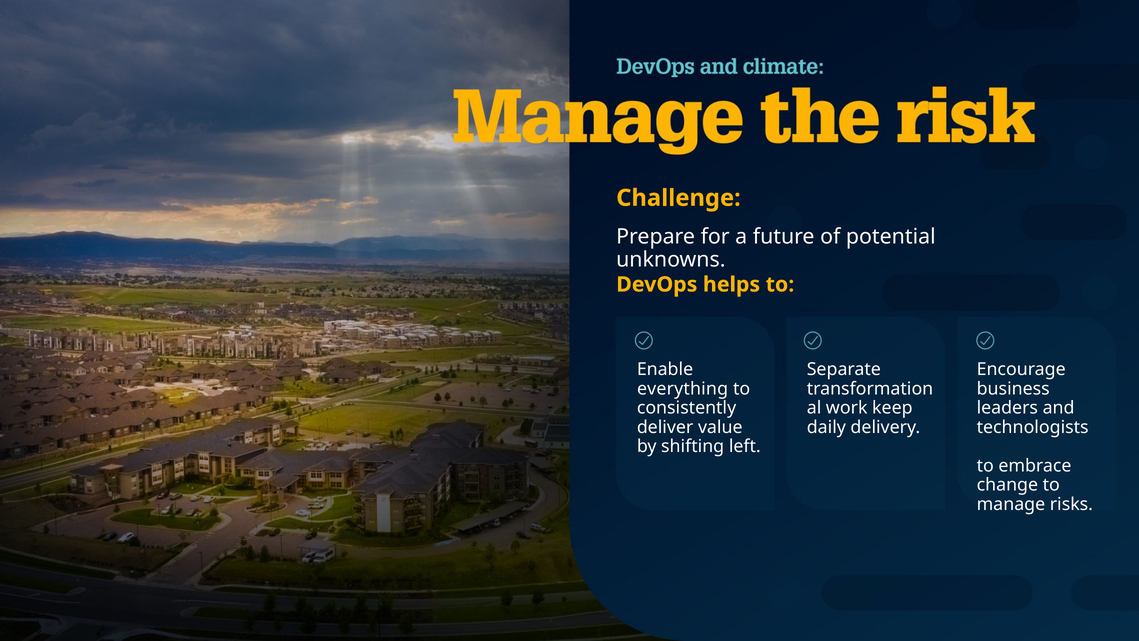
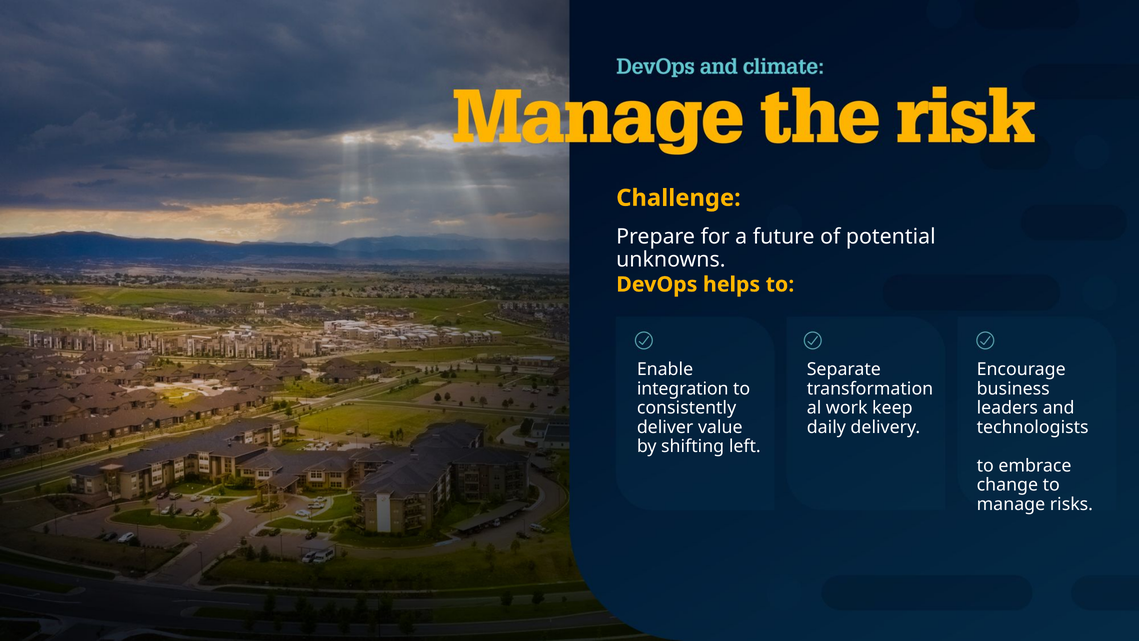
everything: everything -> integration
